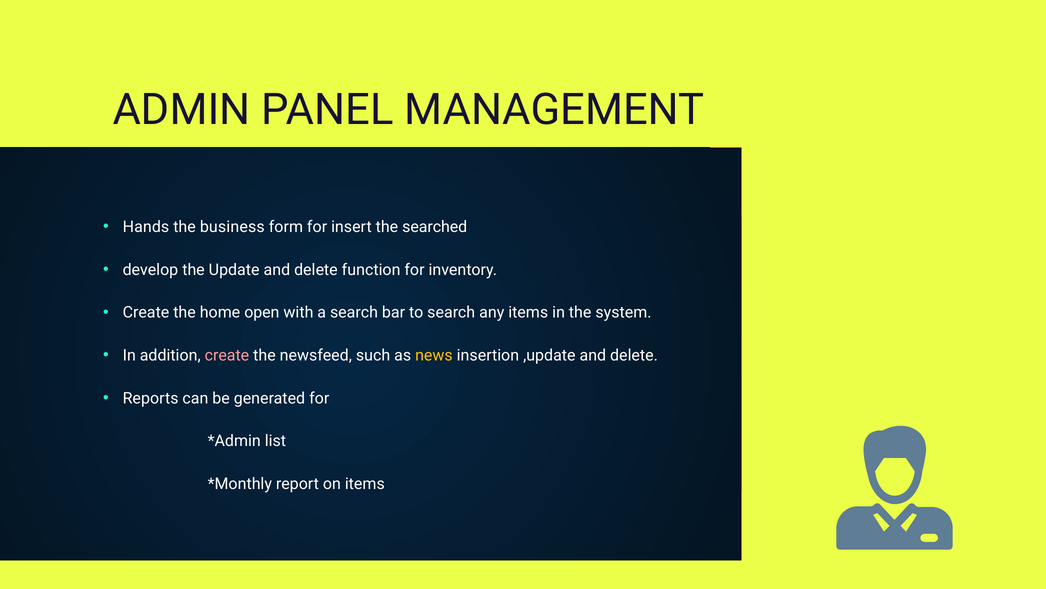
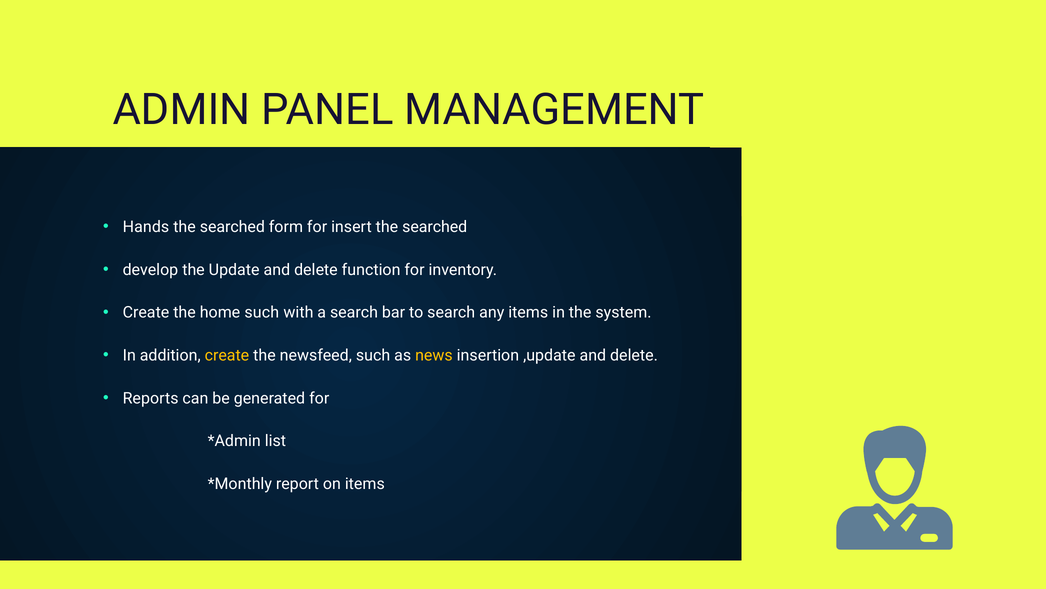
business at (232, 227): business -> searched
home open: open -> such
create at (227, 355) colour: pink -> yellow
